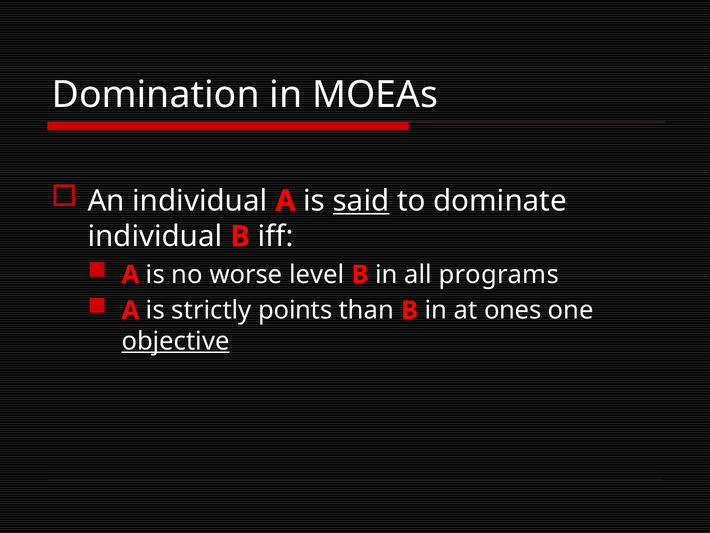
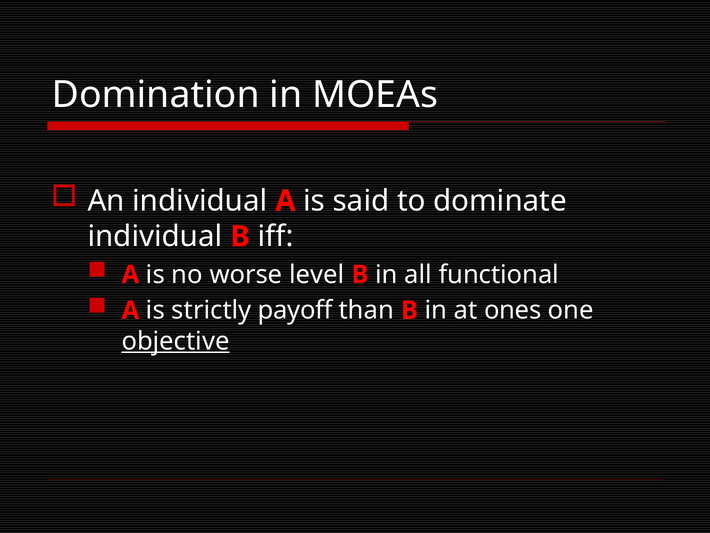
said underline: present -> none
programs: programs -> functional
points: points -> payoff
